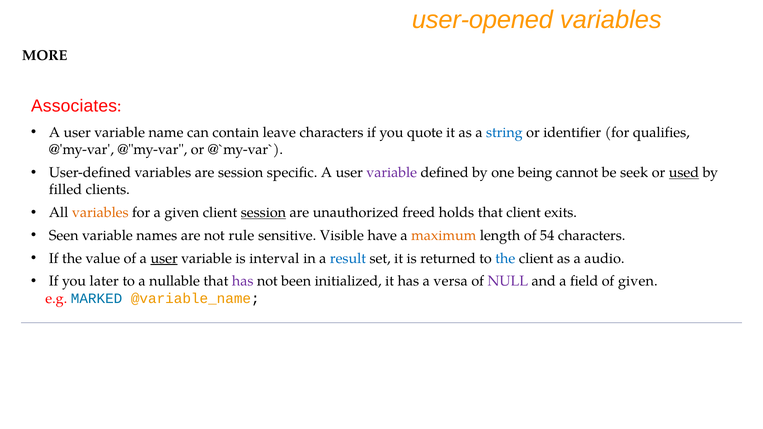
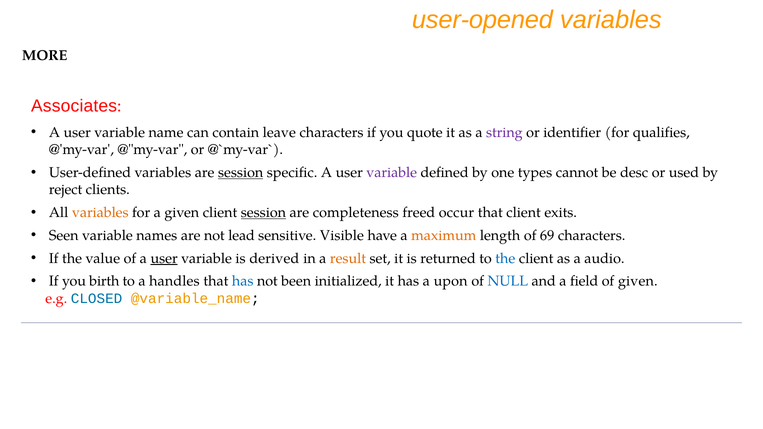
string colour: blue -> purple
session at (241, 173) underline: none -> present
being: being -> types
seek: seek -> desc
used underline: present -> none
filled: filled -> reject
unauthorized: unauthorized -> completeness
holds: holds -> occur
rule: rule -> lead
54: 54 -> 69
interval: interval -> derived
result colour: blue -> orange
later: later -> birth
nullable: nullable -> handles
has at (243, 281) colour: purple -> blue
versa: versa -> upon
NULL colour: purple -> blue
MARKED: MARKED -> CLOSED
